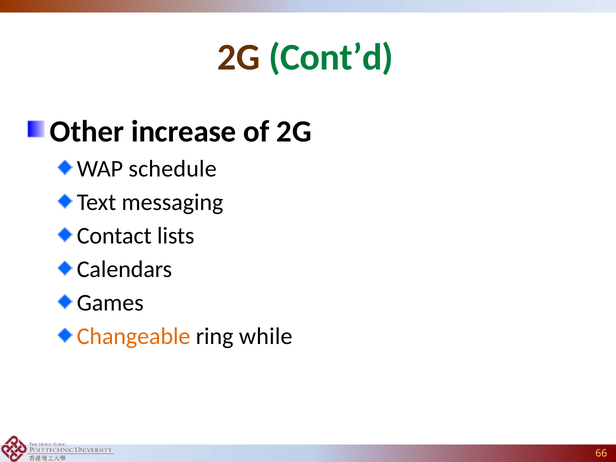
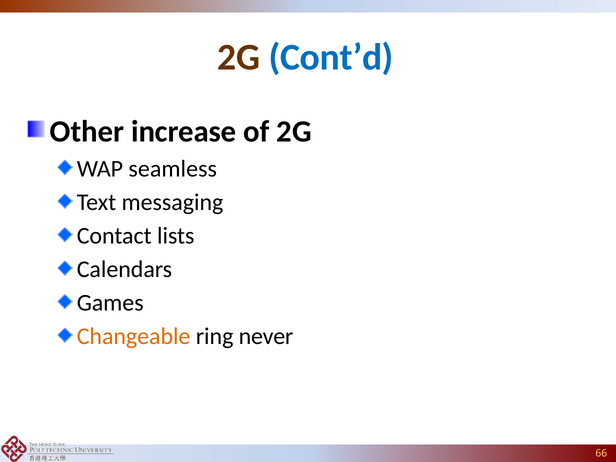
Cont’d colour: green -> blue
schedule: schedule -> seamless
while: while -> never
